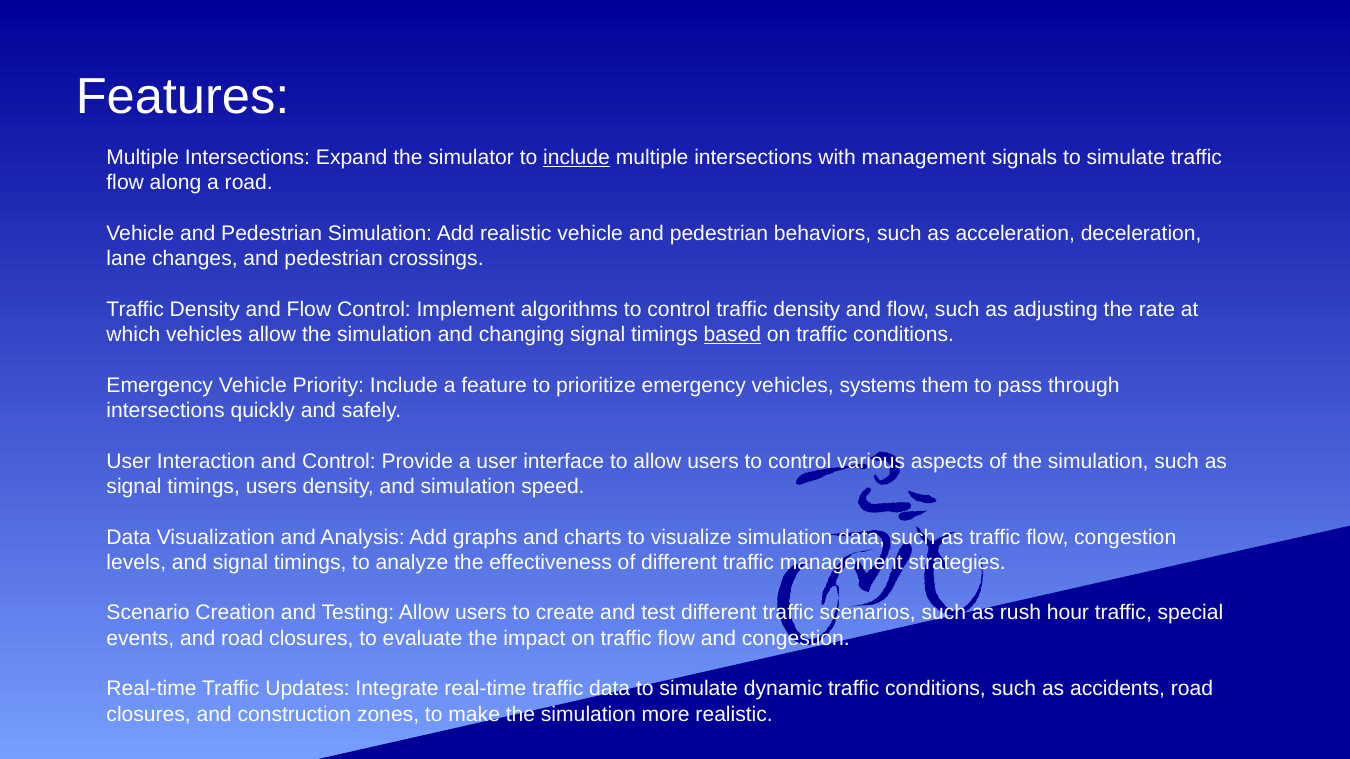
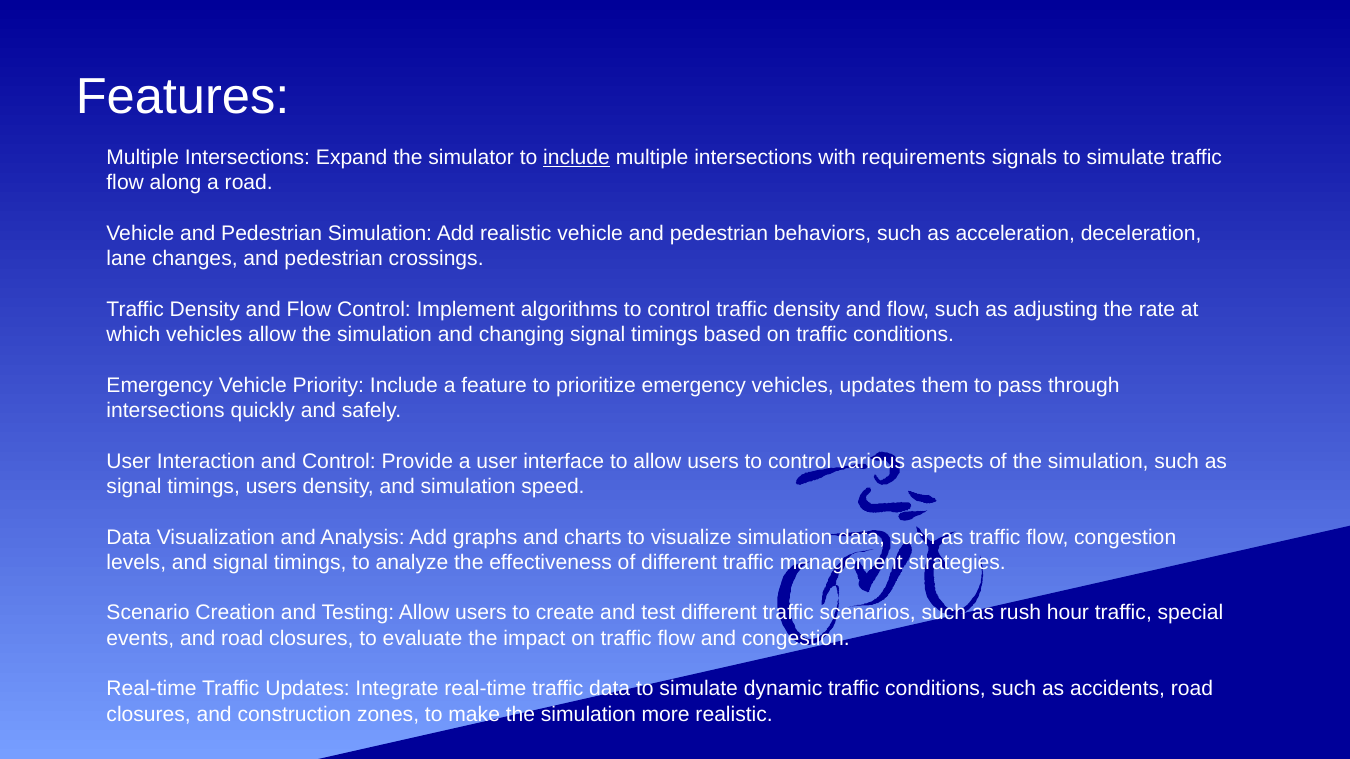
with management: management -> requirements
based underline: present -> none
vehicles systems: systems -> updates
